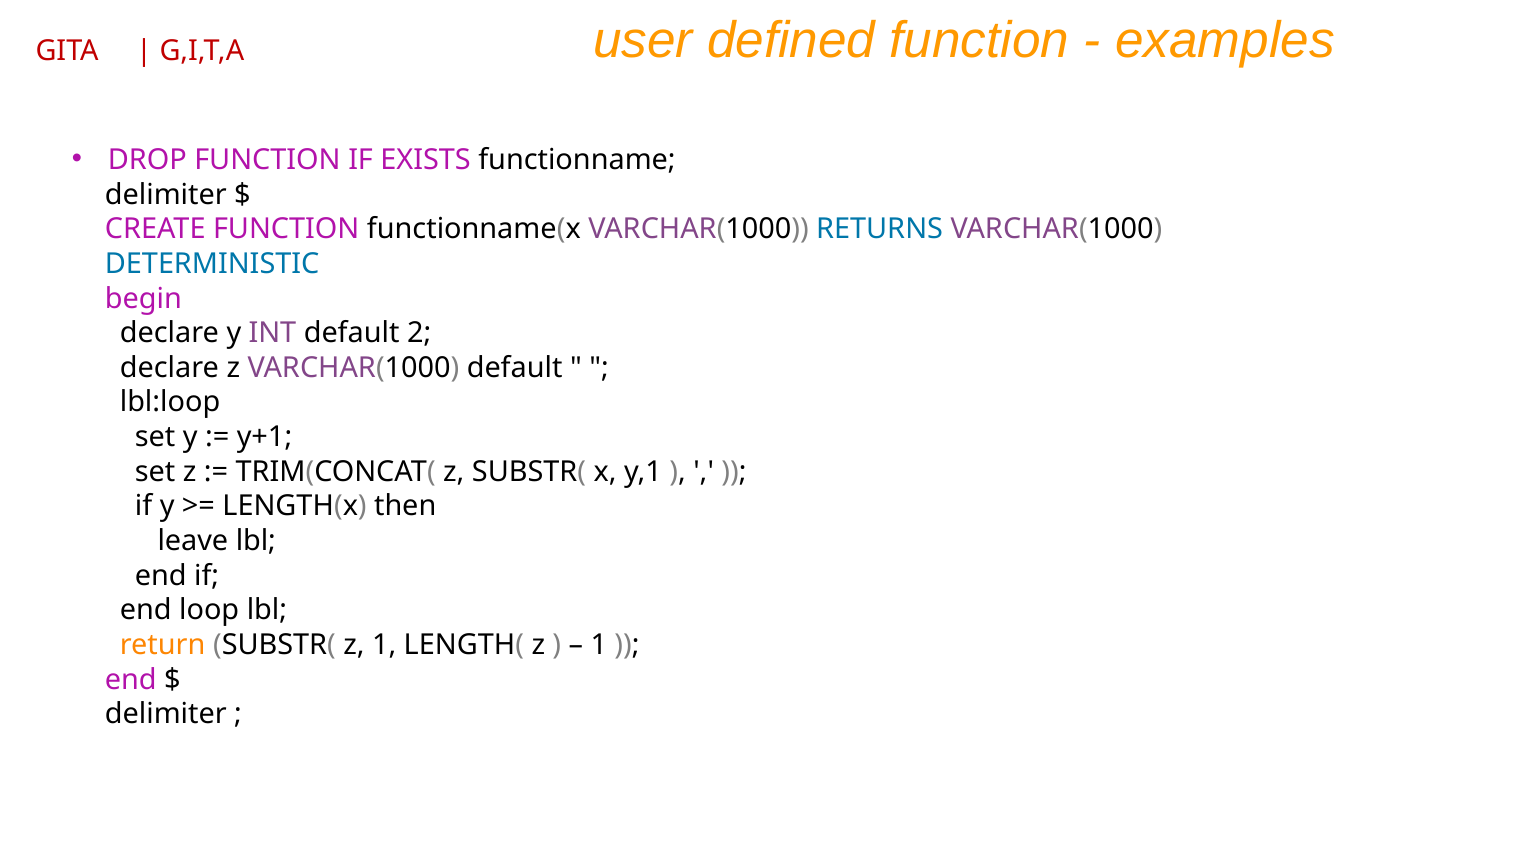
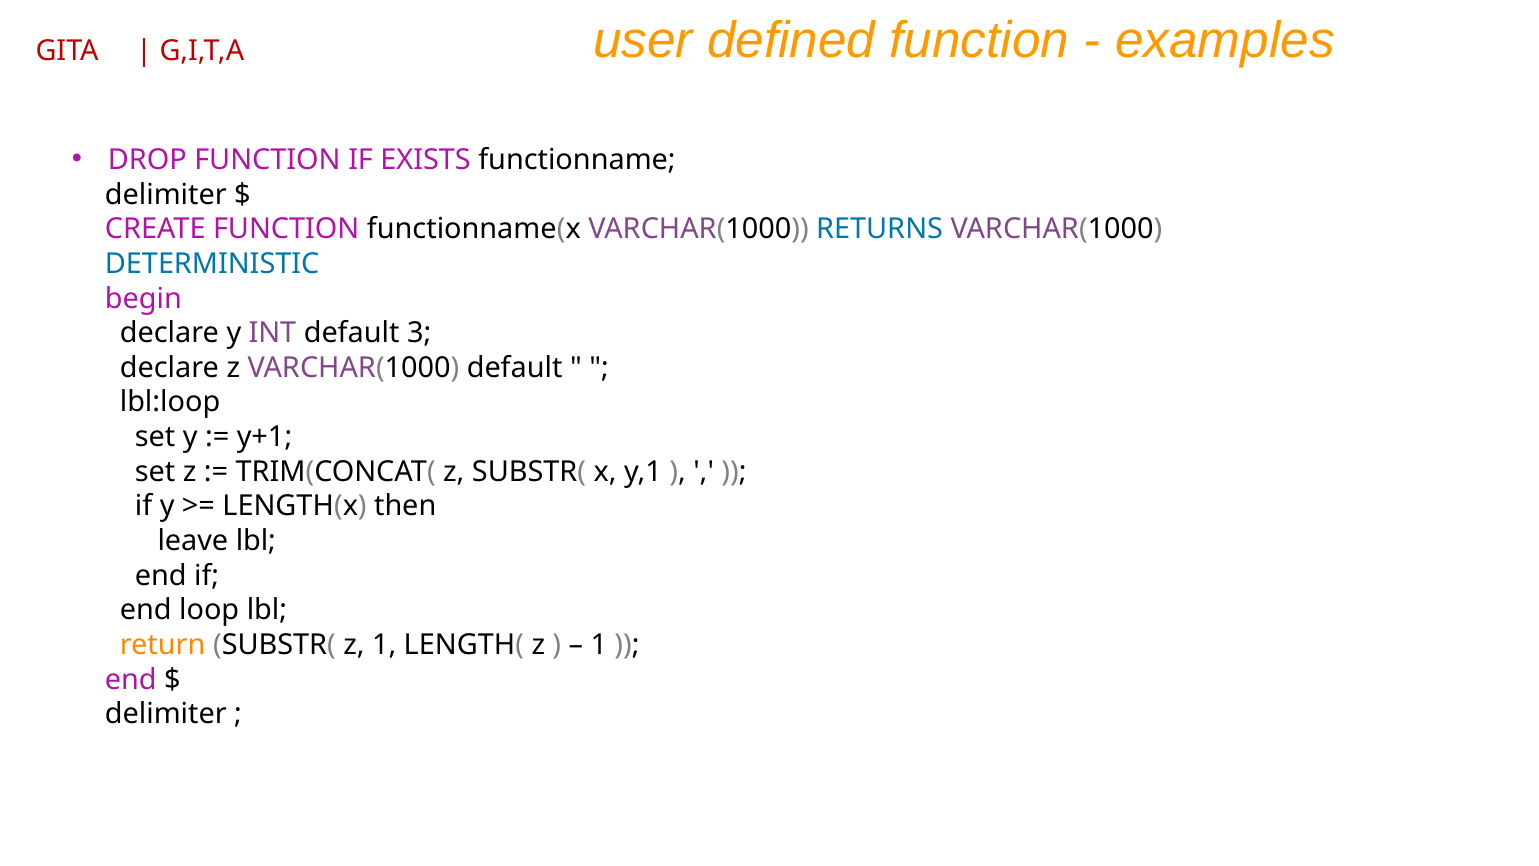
2: 2 -> 3
